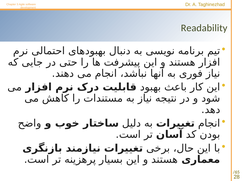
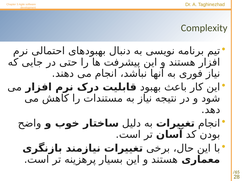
Readability: Readability -> Complexity
